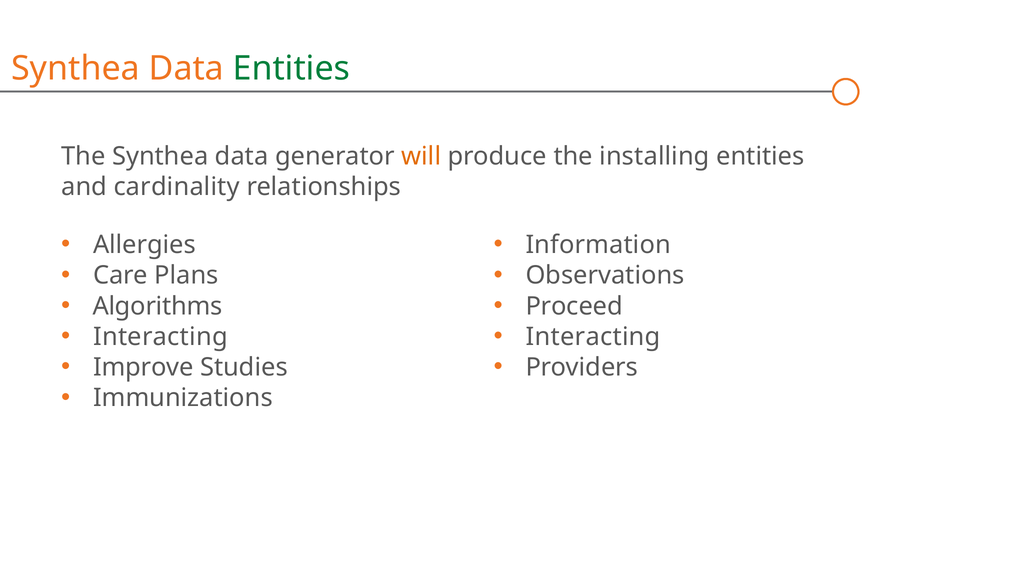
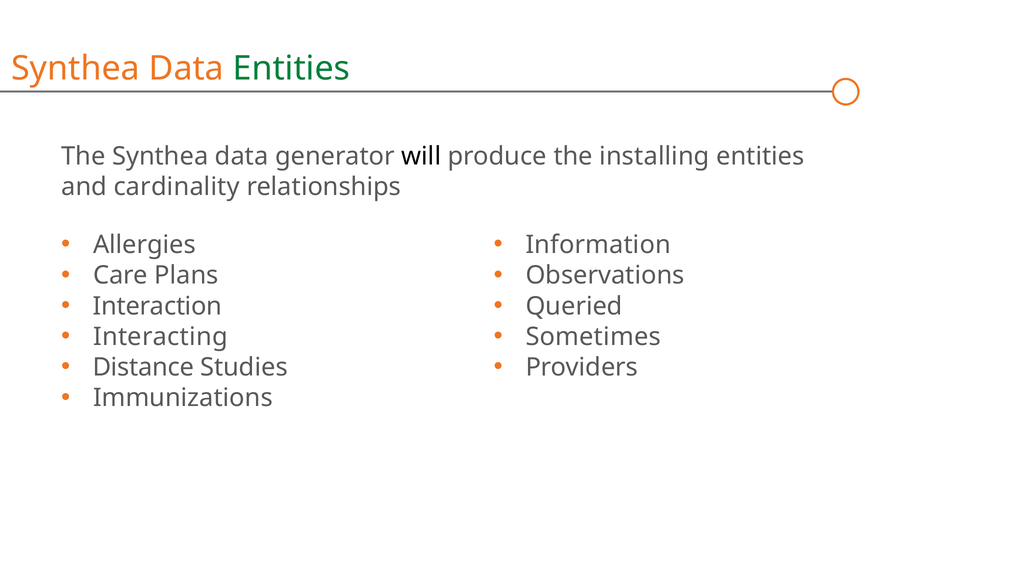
will colour: orange -> black
Algorithms: Algorithms -> Interaction
Proceed: Proceed -> Queried
Interacting at (593, 337): Interacting -> Sometimes
Improve: Improve -> Distance
